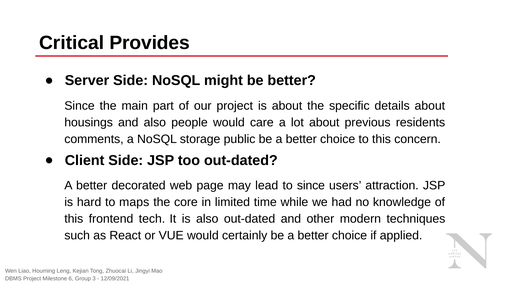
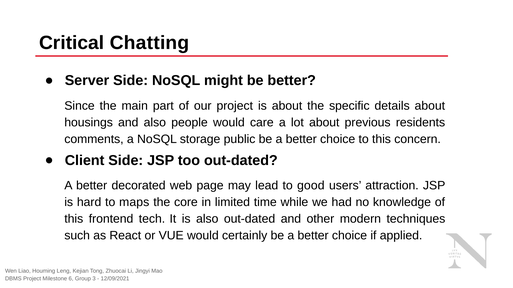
Provides: Provides -> Chatting
to since: since -> good
